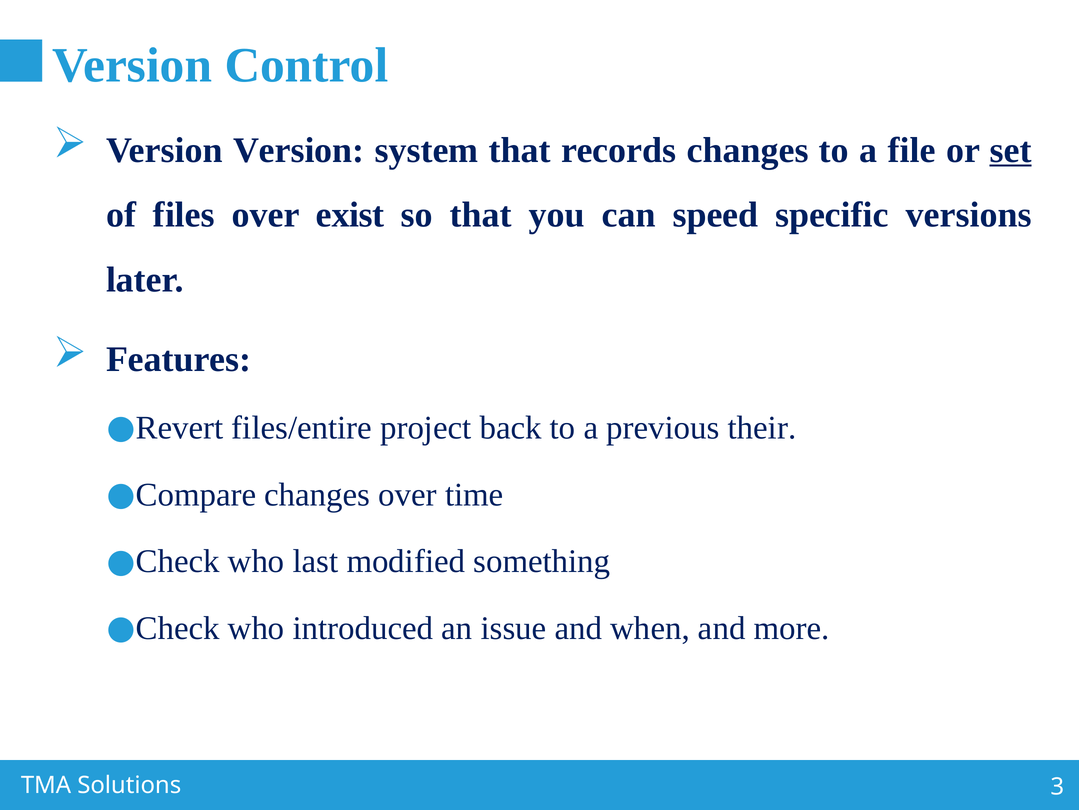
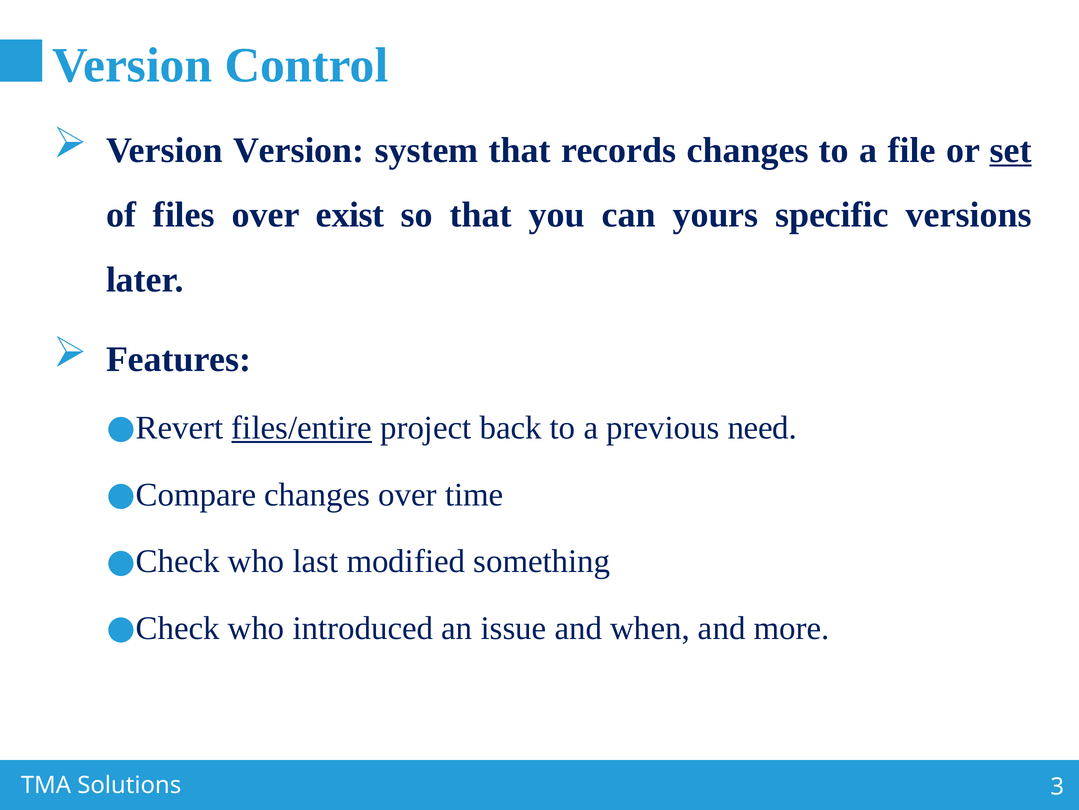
speed: speed -> yours
files/entire underline: none -> present
their: their -> need
